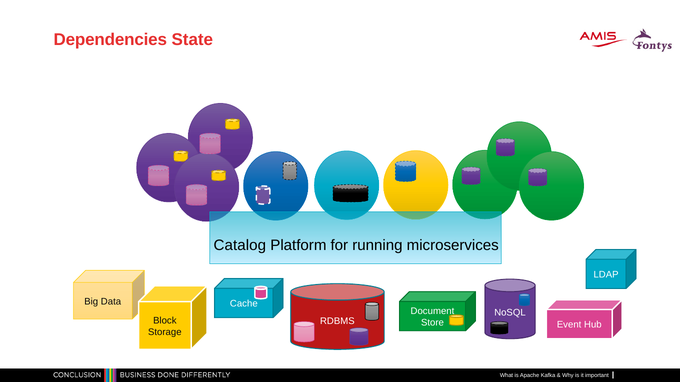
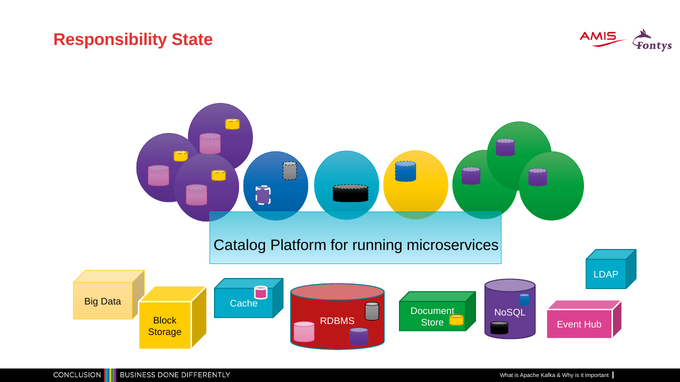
Dependencies: Dependencies -> Responsibility
